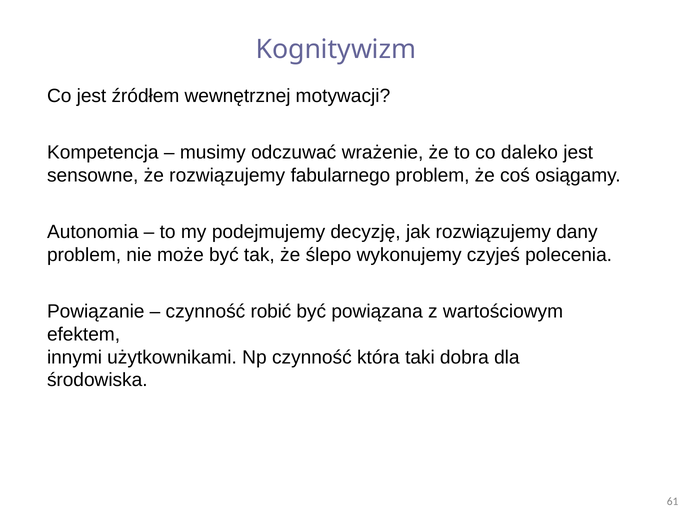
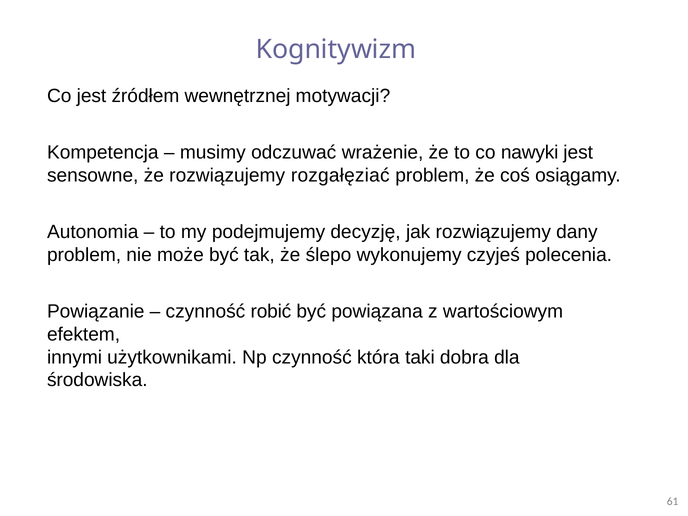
daleko: daleko -> nawyki
fabularnego: fabularnego -> rozgałęziać
